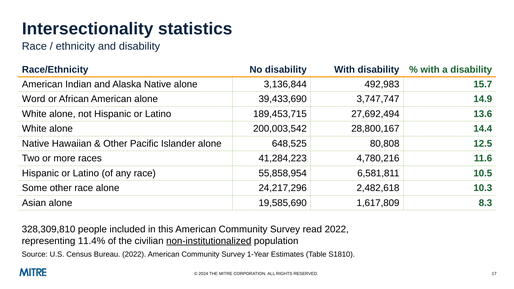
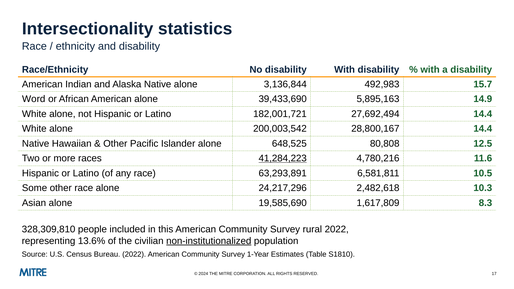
3,747,747: 3,747,747 -> 5,895,163
189,453,715: 189,453,715 -> 182,001,721
27,692,494 13.6: 13.6 -> 14.4
41,284,223 underline: none -> present
55,858,954: 55,858,954 -> 63,293,891
read: read -> rural
11.4%: 11.4% -> 13.6%
